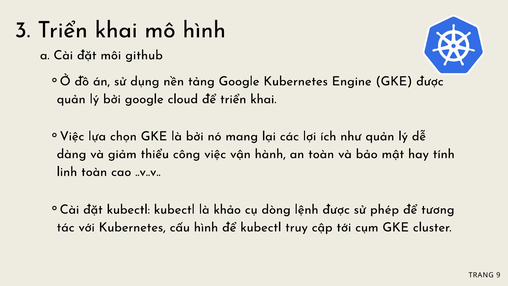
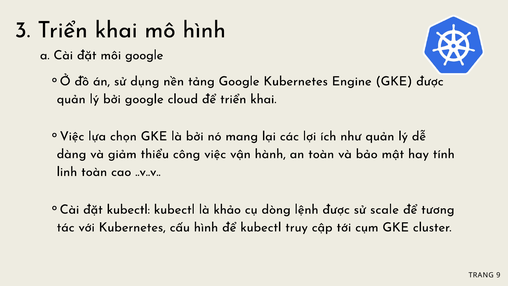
môi github: github -> google
phép: phép -> scale
